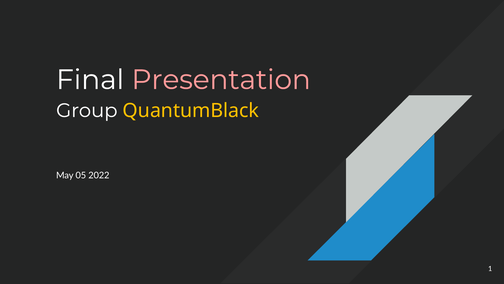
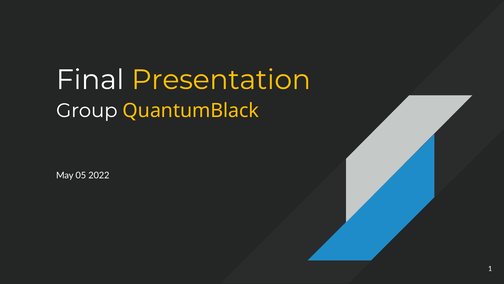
Presentation colour: pink -> yellow
